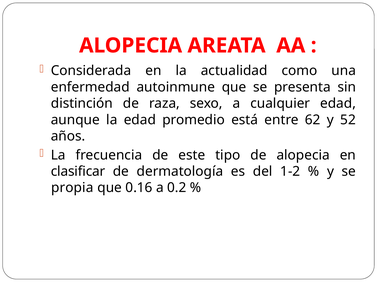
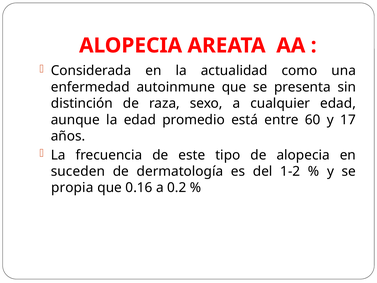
62: 62 -> 60
52: 52 -> 17
clasificar: clasificar -> suceden
